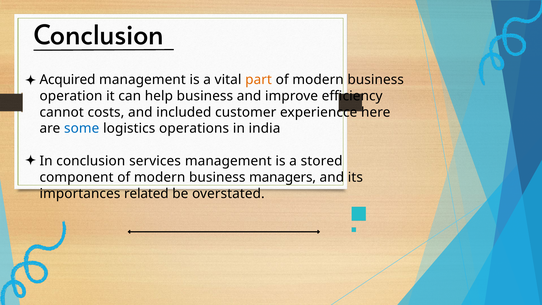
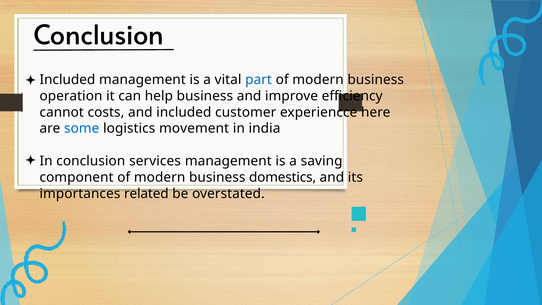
Acquired at (67, 80): Acquired -> Included
part colour: orange -> blue
operations: operations -> movement
stored: stored -> saving
managers: managers -> domestics
